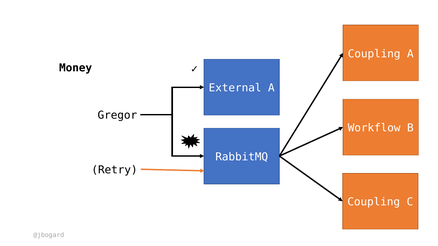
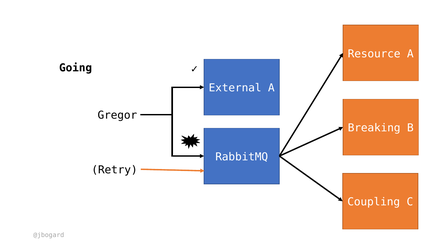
Coupling at (374, 54): Coupling -> Resource
Money: Money -> Going
Workflow: Workflow -> Breaking
